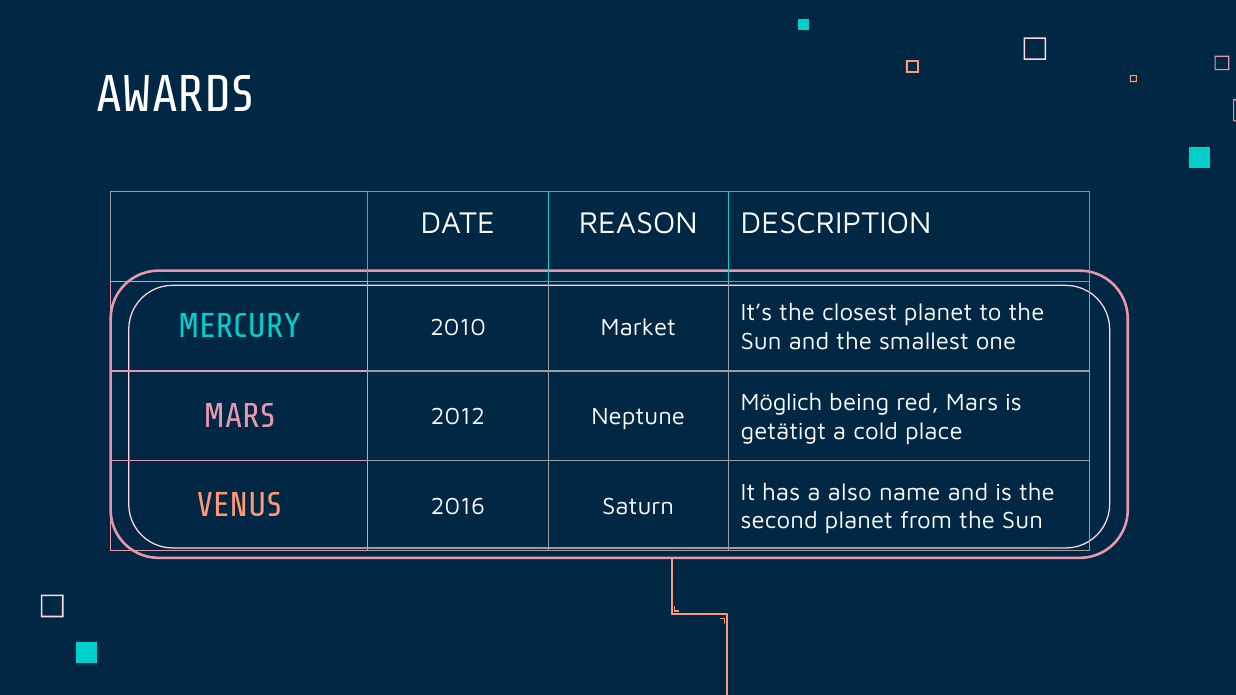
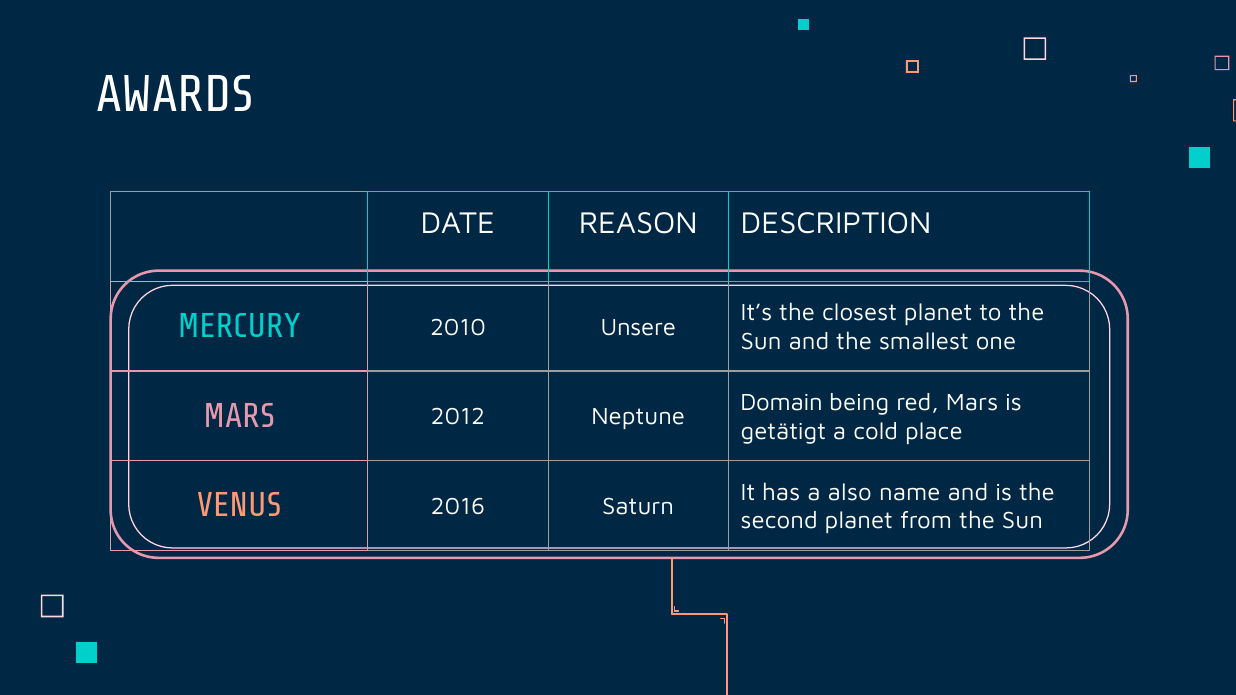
Market: Market -> Unsere
Möglich: Möglich -> Domain
